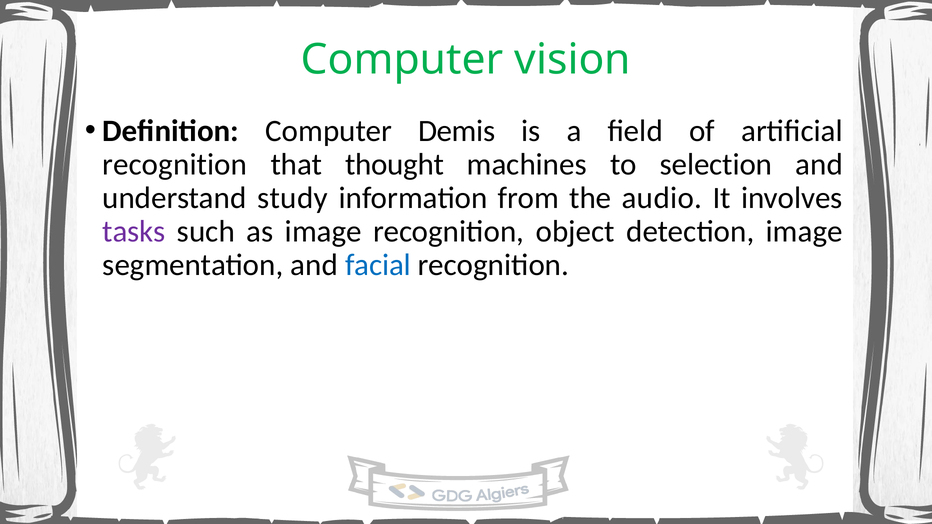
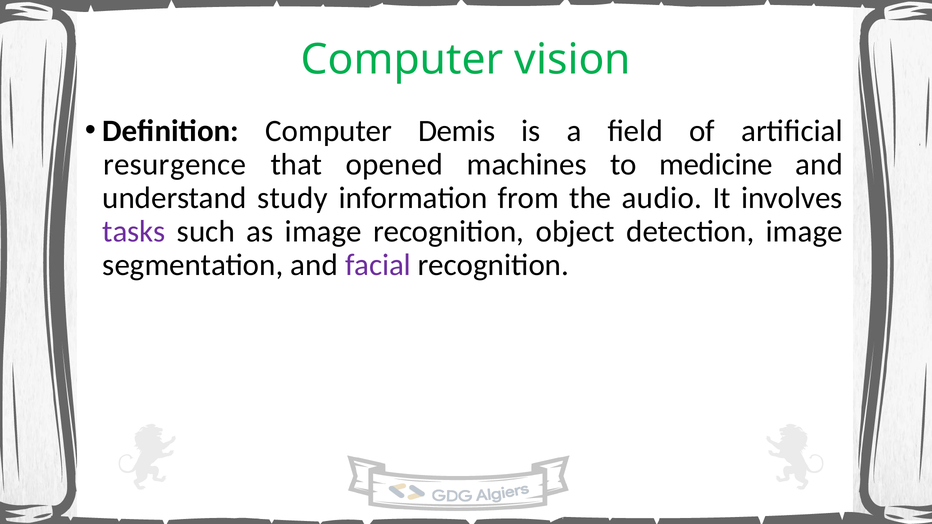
recognition at (175, 164): recognition -> resurgence
thought: thought -> opened
selection: selection -> medicine
facial colour: blue -> purple
